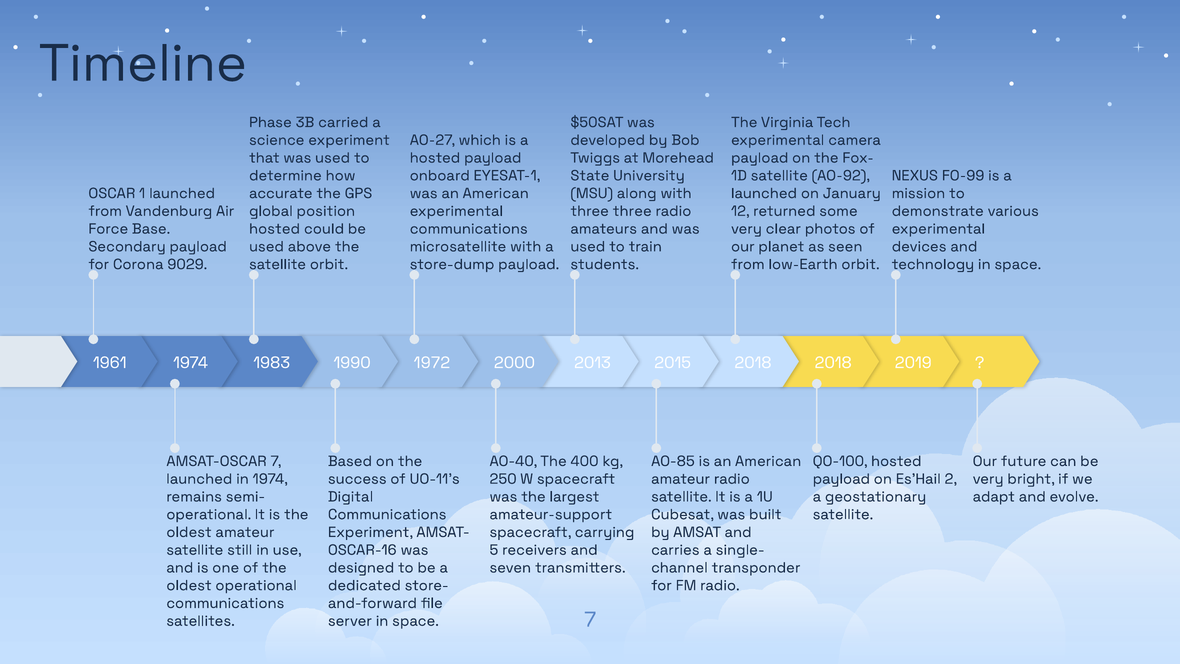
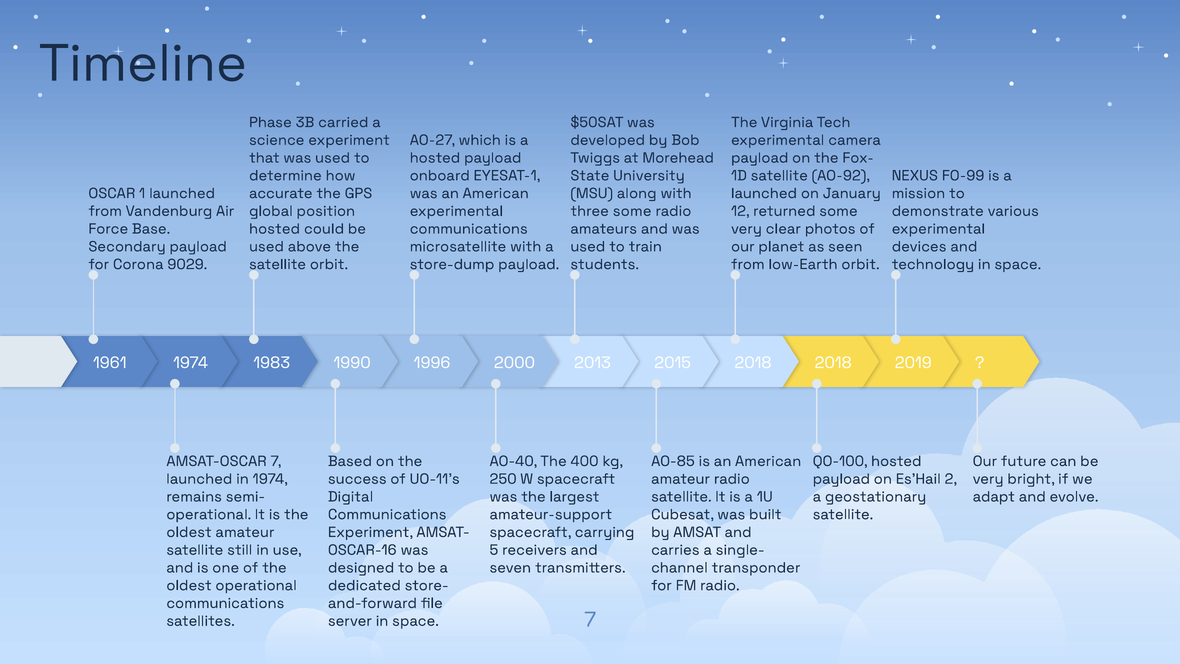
three three: three -> some
1972: 1972 -> 1996
